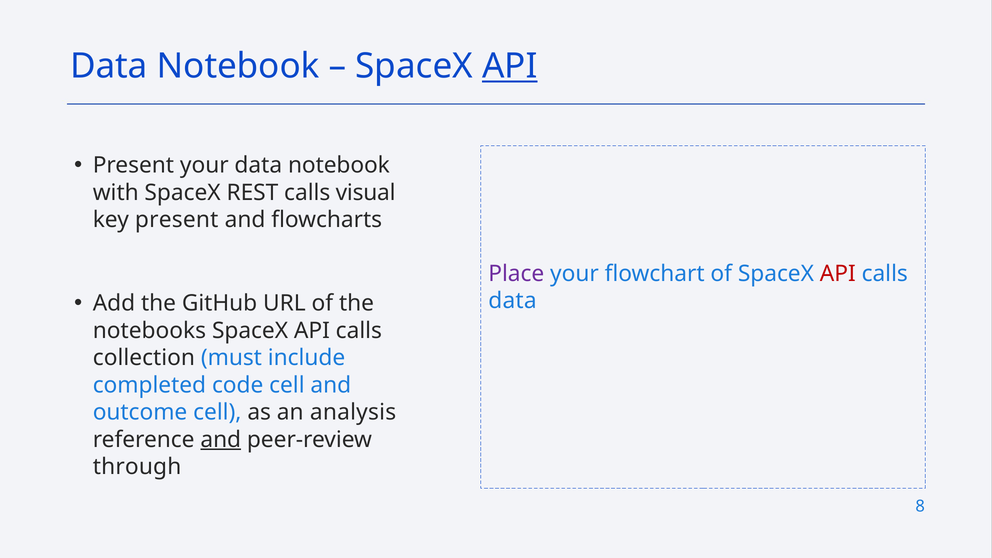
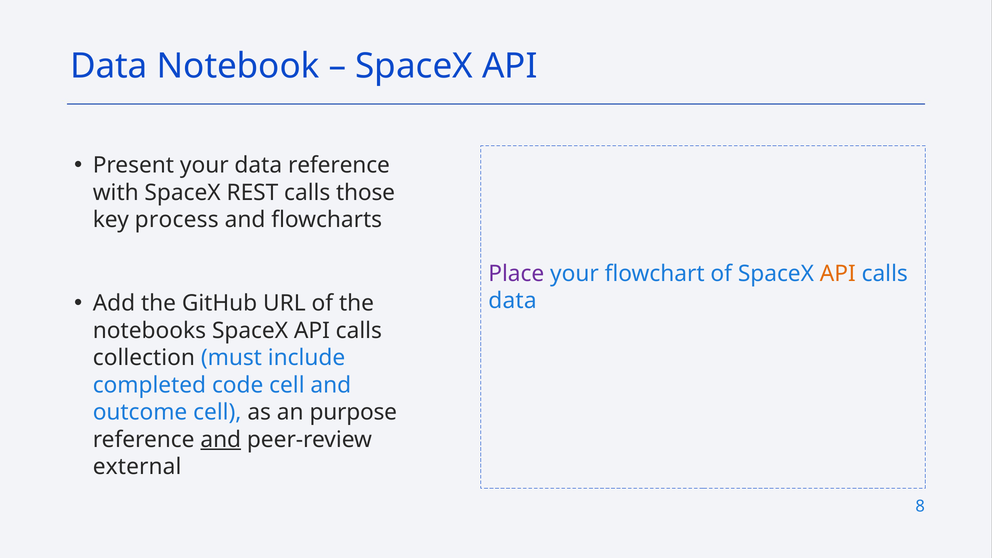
API at (510, 66) underline: present -> none
your data notebook: notebook -> reference
visual: visual -> those
key present: present -> process
API at (838, 274) colour: red -> orange
analysis: analysis -> purpose
through: through -> external
